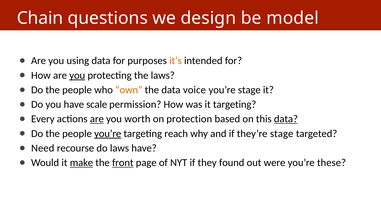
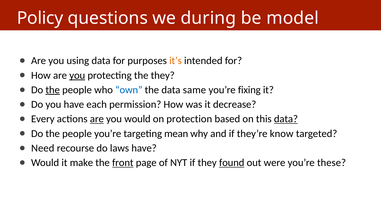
Chain: Chain -> Policy
design: design -> during
the laws: laws -> they
the at (53, 90) underline: none -> present
own colour: orange -> blue
voice: voice -> same
you’re stage: stage -> fixing
scale: scale -> each
it targeting: targeting -> decrease
you worth: worth -> would
you’re at (108, 134) underline: present -> none
reach: reach -> mean
they’re stage: stage -> know
make underline: present -> none
found underline: none -> present
